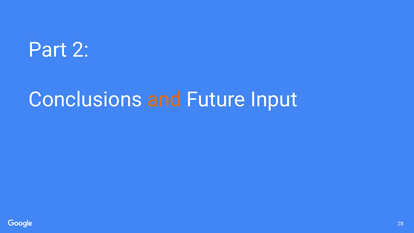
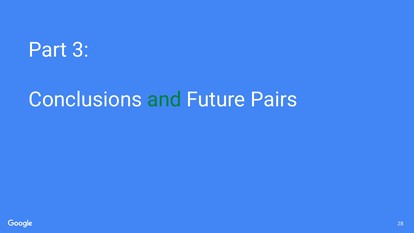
2: 2 -> 3
and colour: orange -> green
Input: Input -> Pairs
